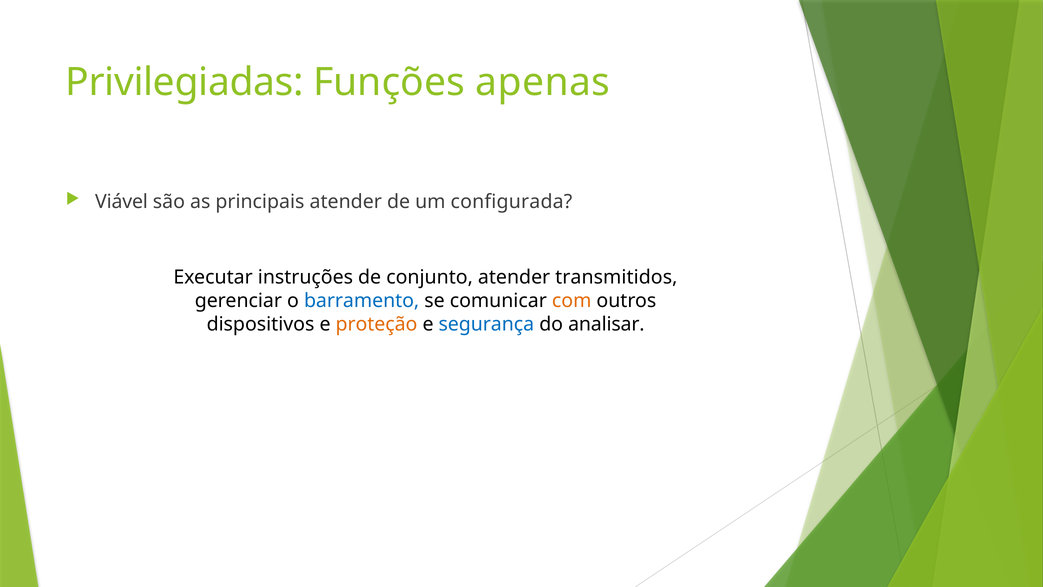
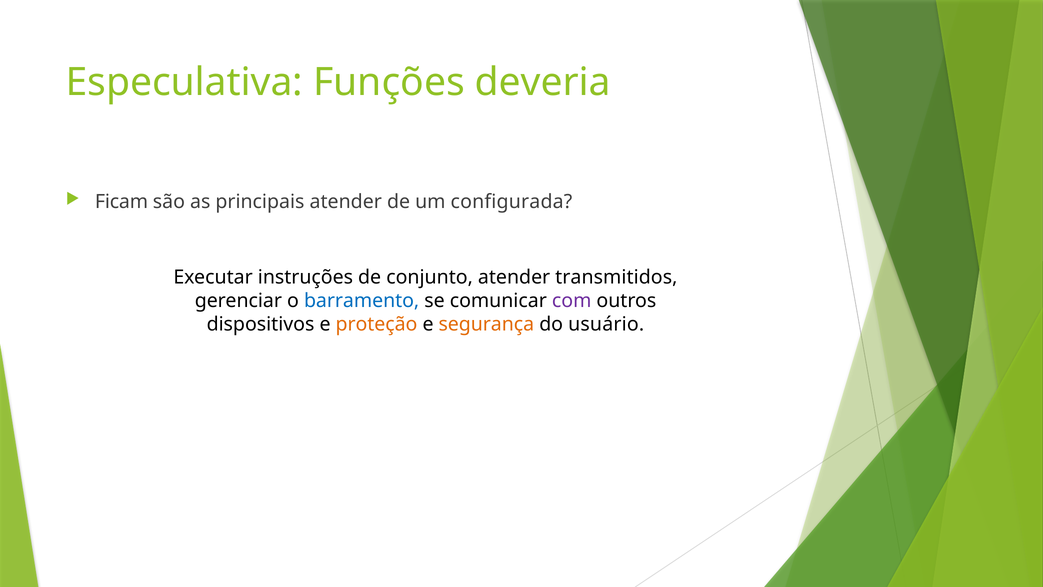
Privilegiadas: Privilegiadas -> Especulativa
apenas: apenas -> deveria
Viável: Viável -> Ficam
com colour: orange -> purple
segurança colour: blue -> orange
analisar: analisar -> usuário
